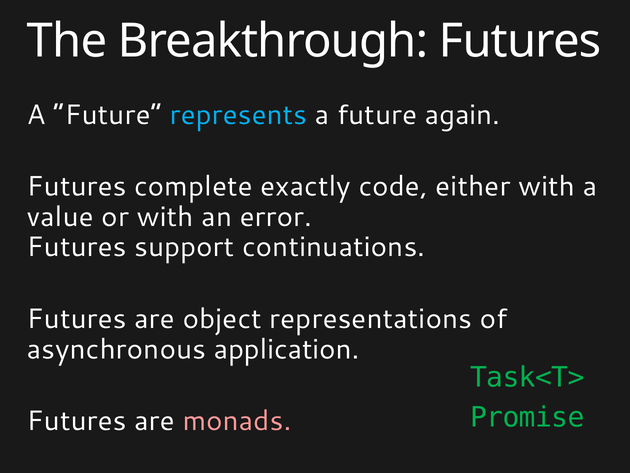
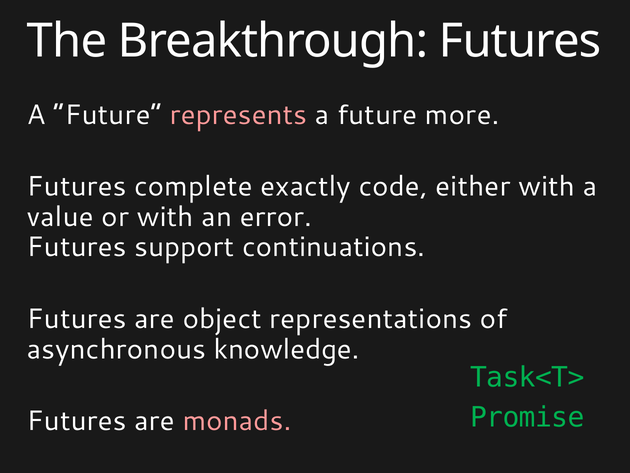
represents colour: light blue -> pink
again: again -> more
application: application -> knowledge
